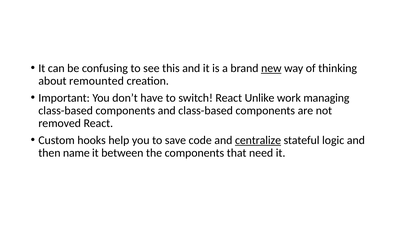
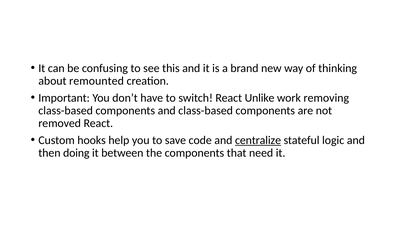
new underline: present -> none
managing: managing -> removing
name: name -> doing
